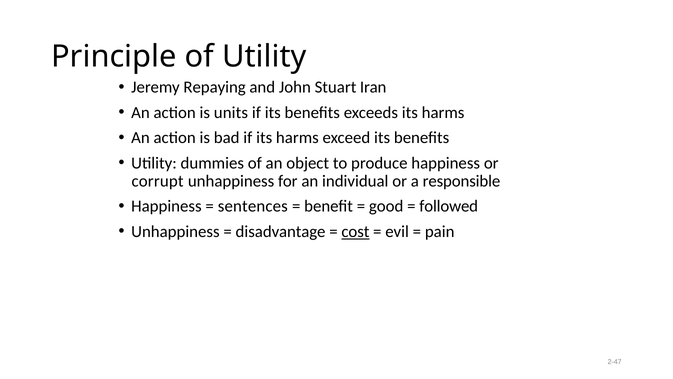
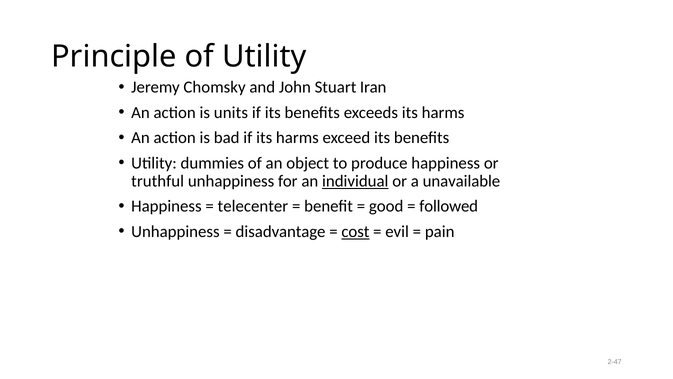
Repaying: Repaying -> Chomsky
corrupt: corrupt -> truthful
individual underline: none -> present
responsible: responsible -> unavailable
sentences: sentences -> telecenter
